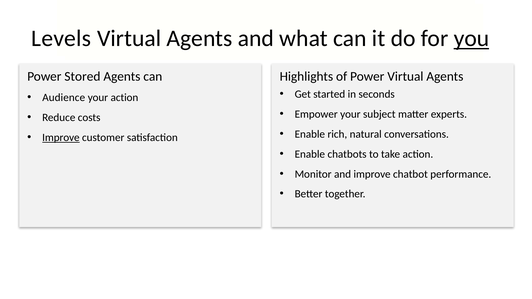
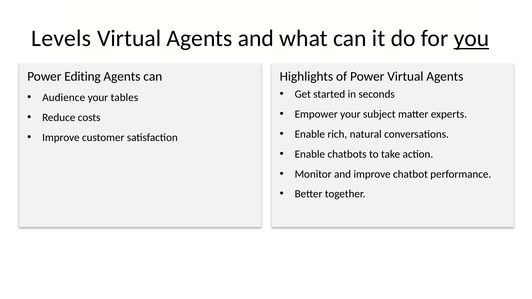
Stored: Stored -> Editing
your action: action -> tables
Improve at (61, 138) underline: present -> none
